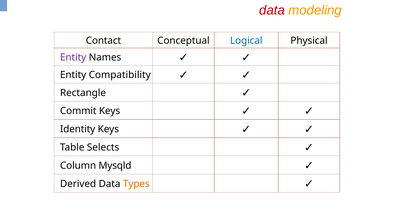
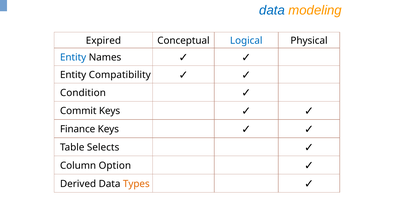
data at (272, 10) colour: red -> blue
Contact: Contact -> Expired
Entity at (73, 57) colour: purple -> blue
Rectangle: Rectangle -> Condition
Identity: Identity -> Finance
Mysqld: Mysqld -> Option
